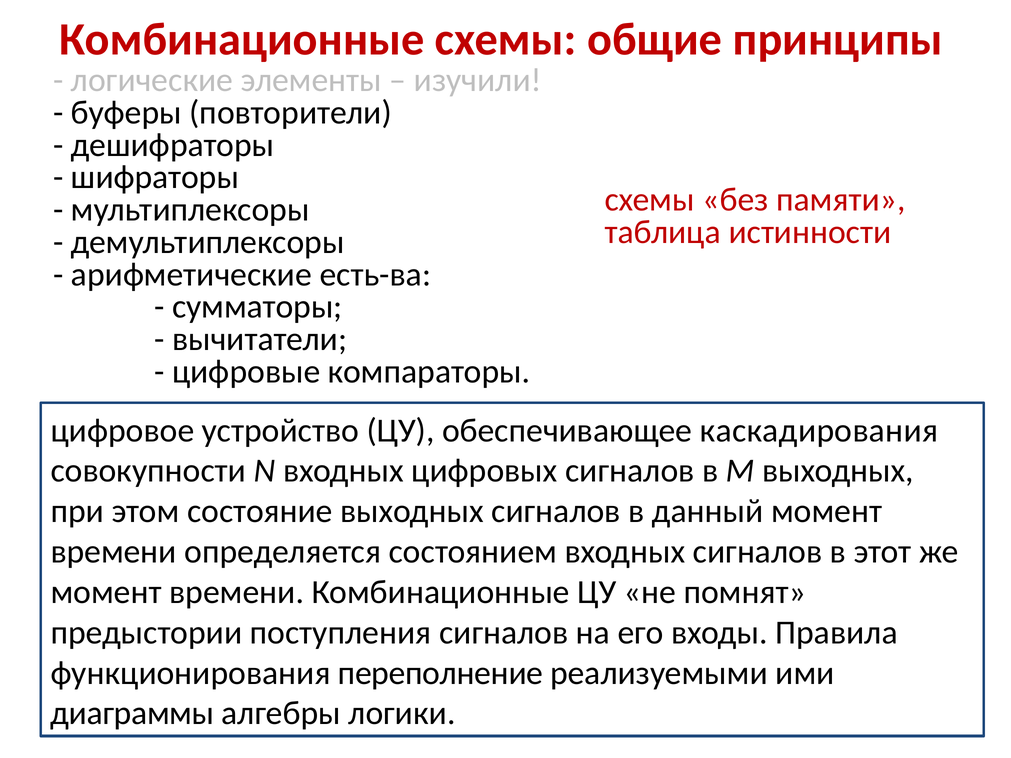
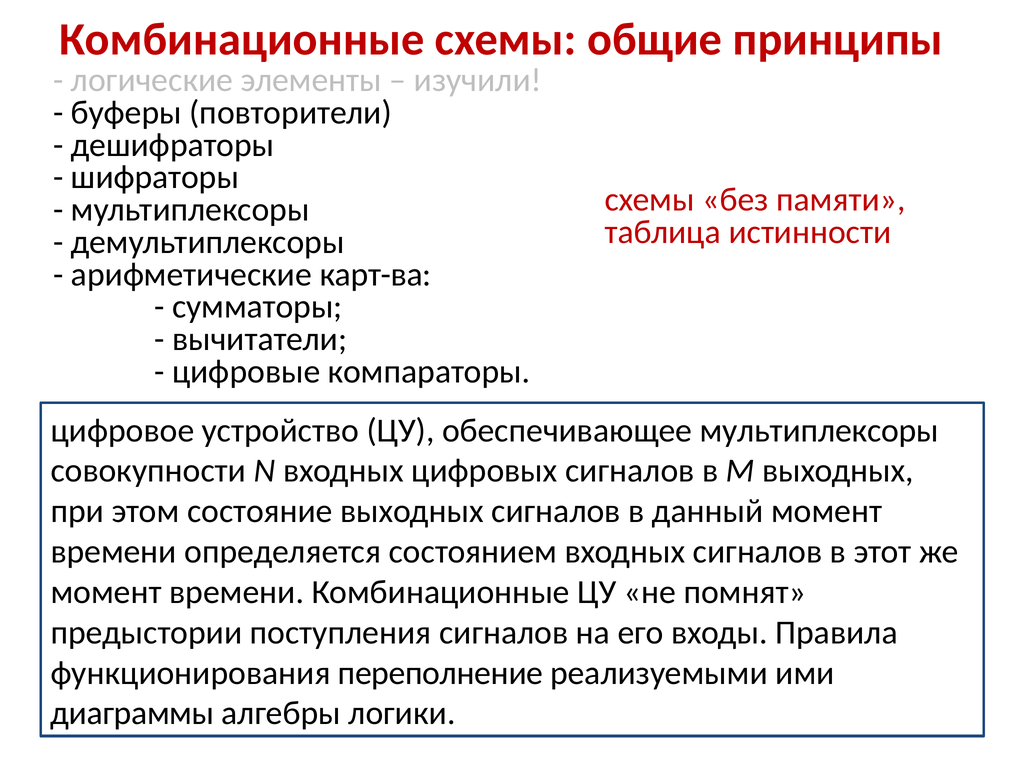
есть-ва: есть-ва -> карт-ва
обеспечивающее каскадирования: каскадирования -> мультиплексоры
